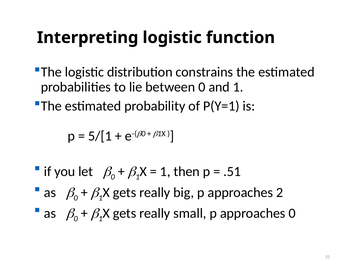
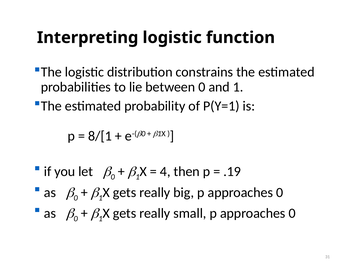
5/[1: 5/[1 -> 8/[1
1 at (165, 171): 1 -> 4
.51: .51 -> .19
big p approaches 2: 2 -> 0
